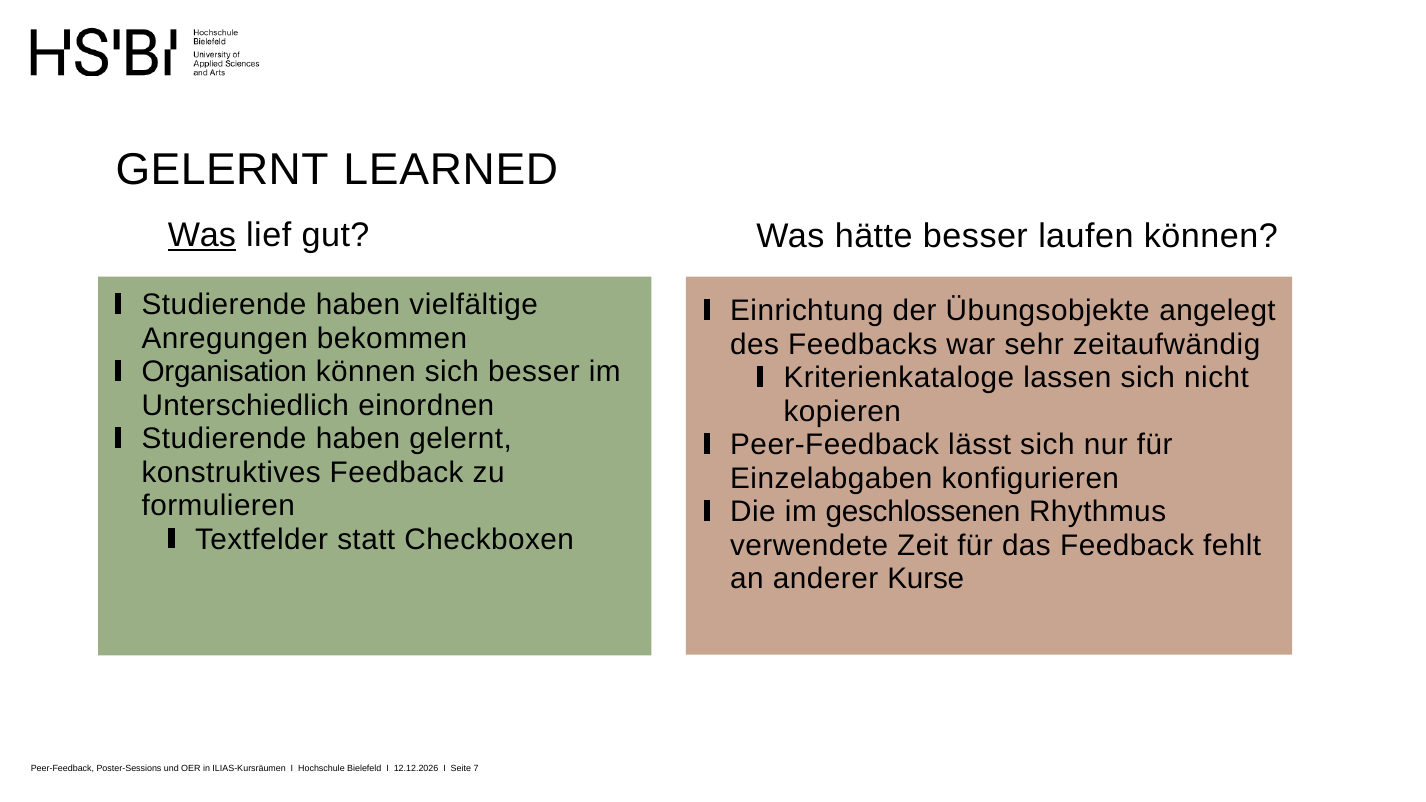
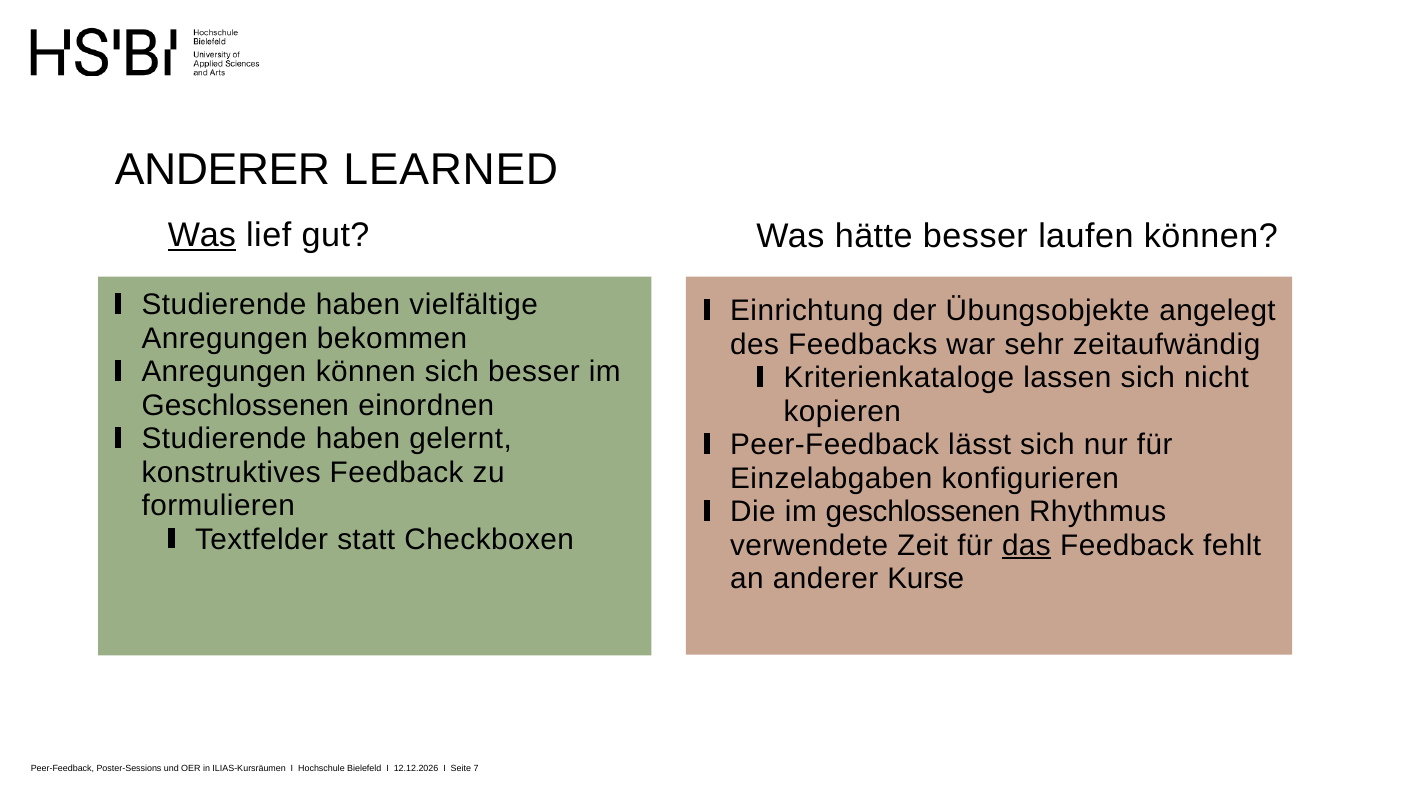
GELERNT at (222, 170): GELERNT -> ANDERER
Organisation at (224, 372): Organisation -> Anregungen
Unterschiedlich at (245, 405): Unterschiedlich -> Geschlossenen
das underline: none -> present
